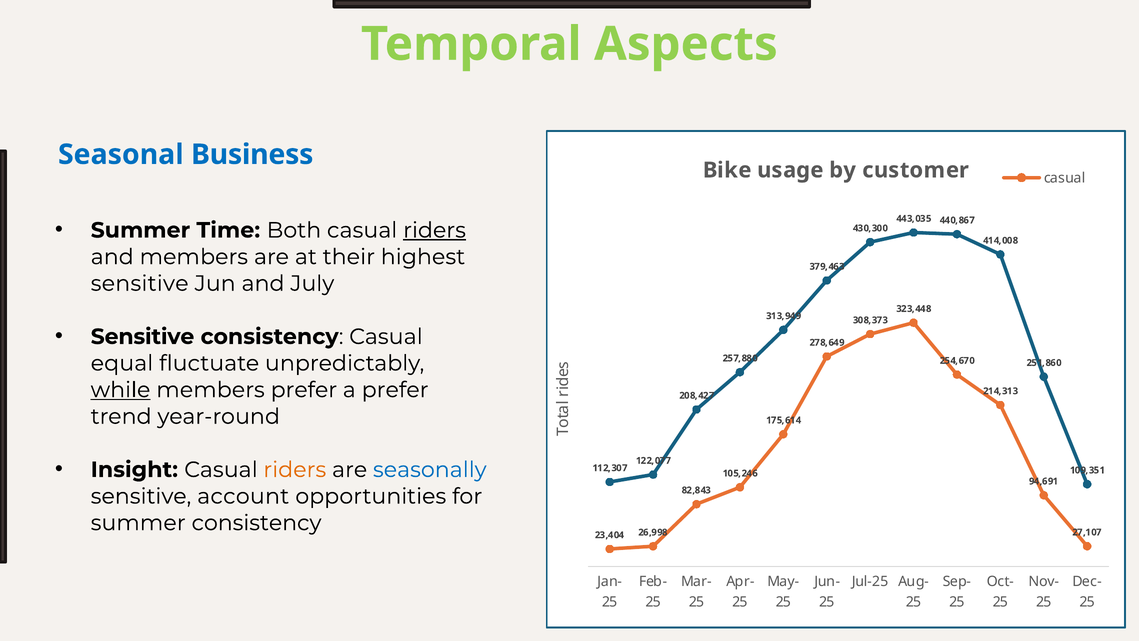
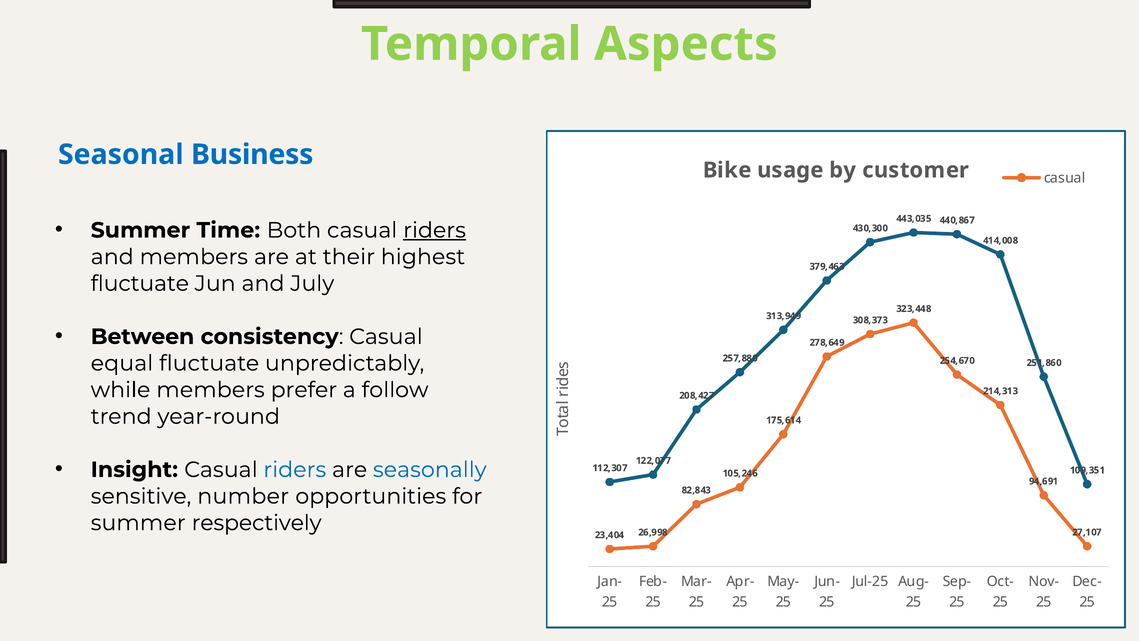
sensitive at (140, 283): sensitive -> fluctuate
Sensitive at (143, 337): Sensitive -> Between
while underline: present -> none
a prefer: prefer -> follow
riders at (295, 470) colour: orange -> blue
account: account -> number
summer consistency: consistency -> respectively
